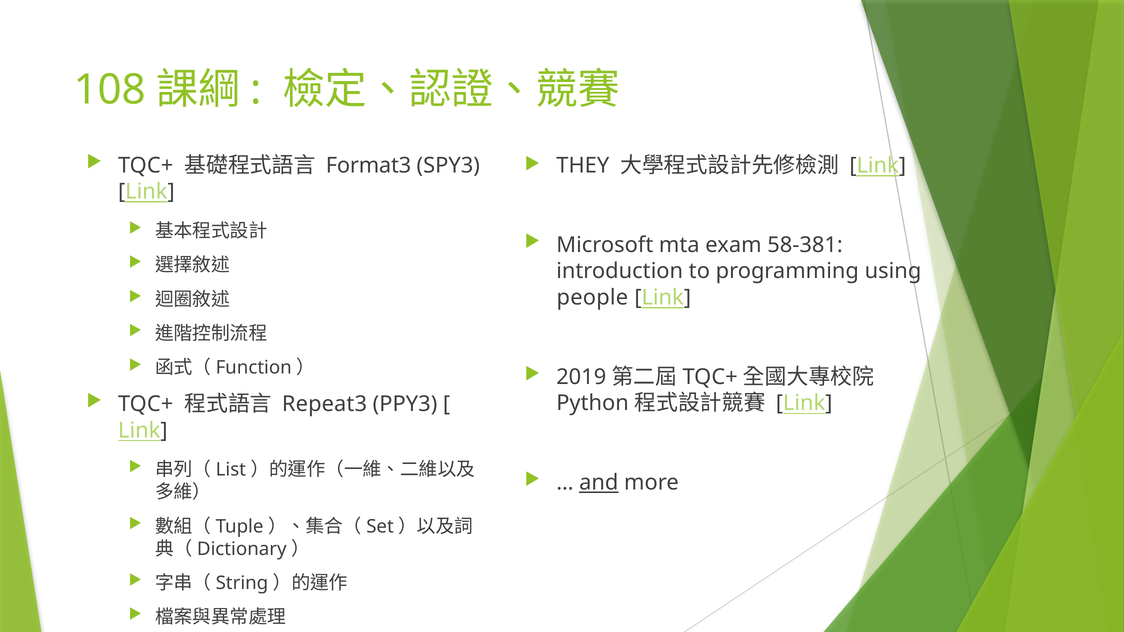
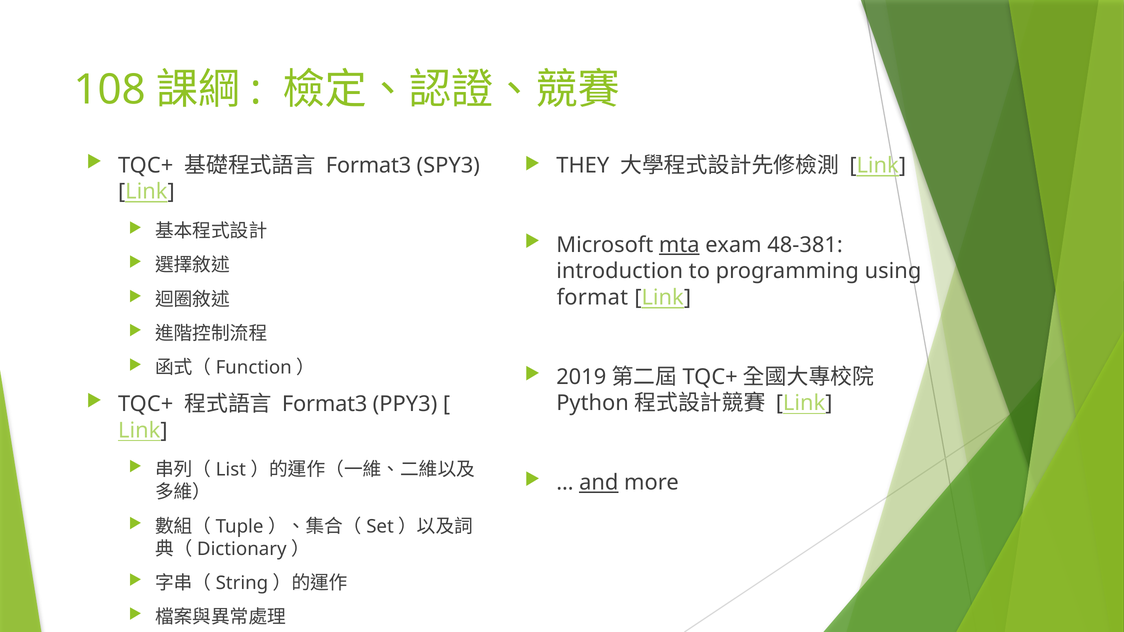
mta underline: none -> present
58-381: 58-381 -> 48-381
people: people -> format
Repeat3 at (324, 404): Repeat3 -> Format3
